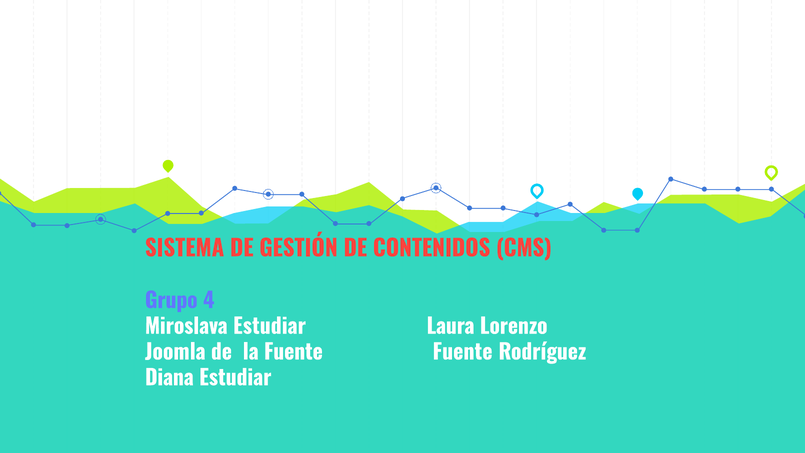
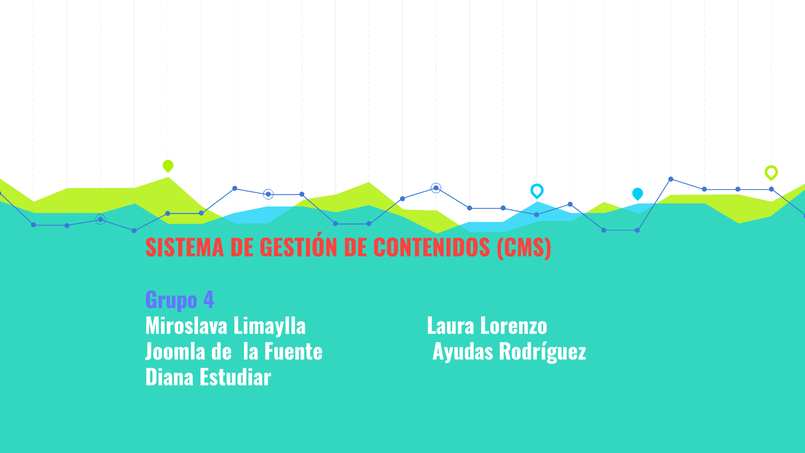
Miroslava Estudiar: Estudiar -> Limaylla
Fuente Fuente: Fuente -> Ayudas
